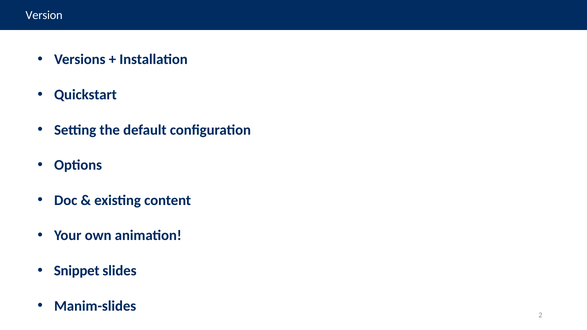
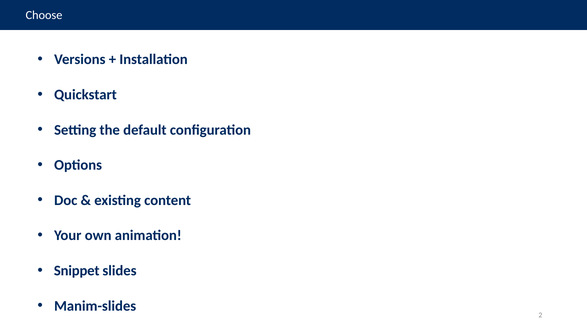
Version: Version -> Choose
